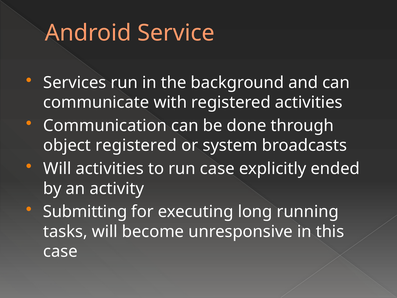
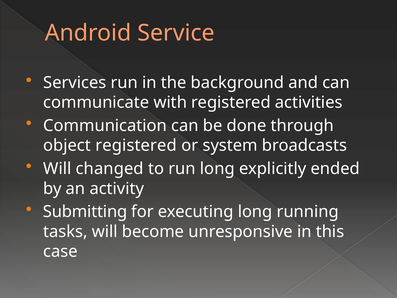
Will activities: activities -> changed
run case: case -> long
